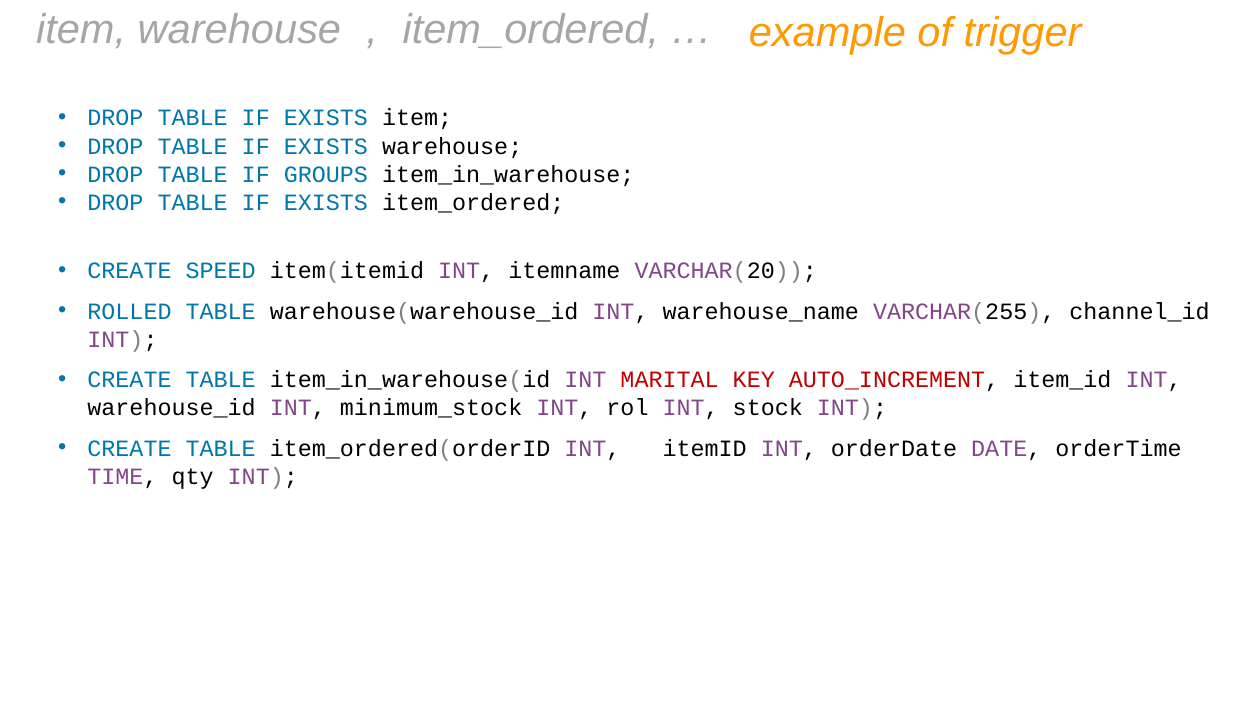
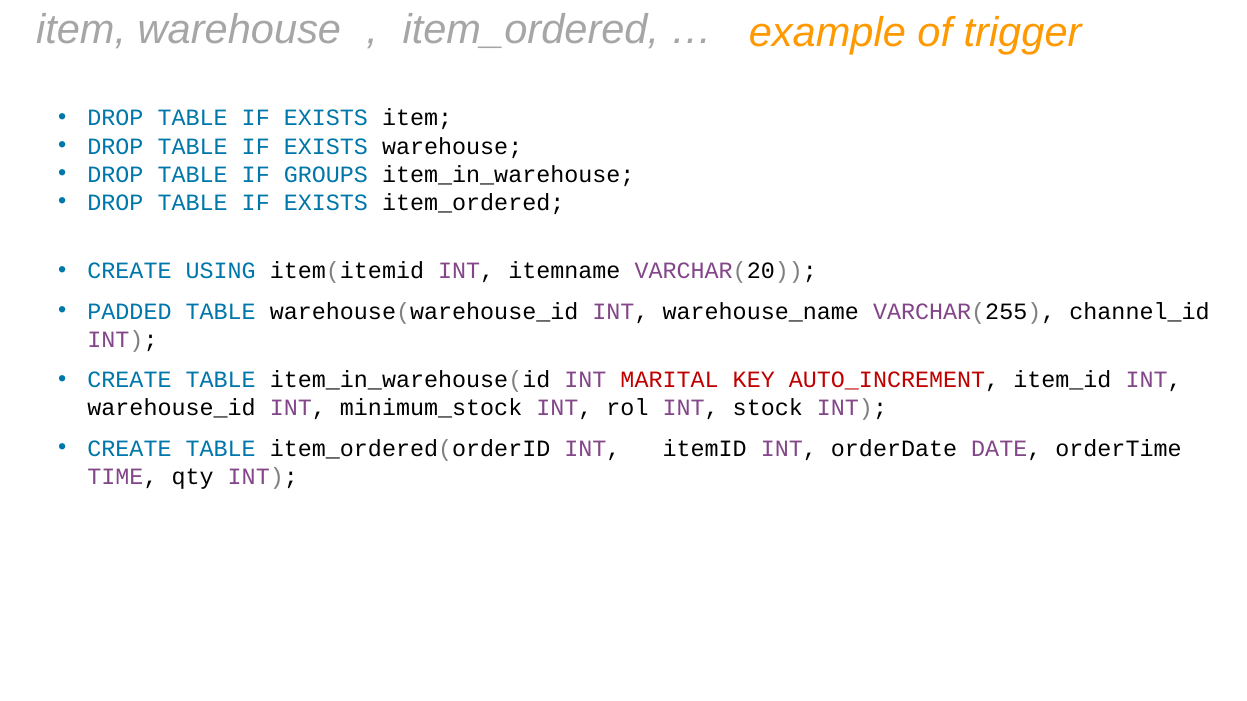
SPEED: SPEED -> USING
ROLLED: ROLLED -> PADDED
